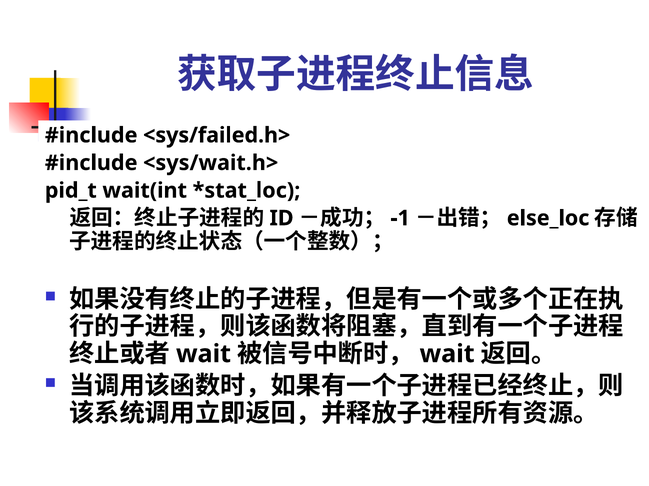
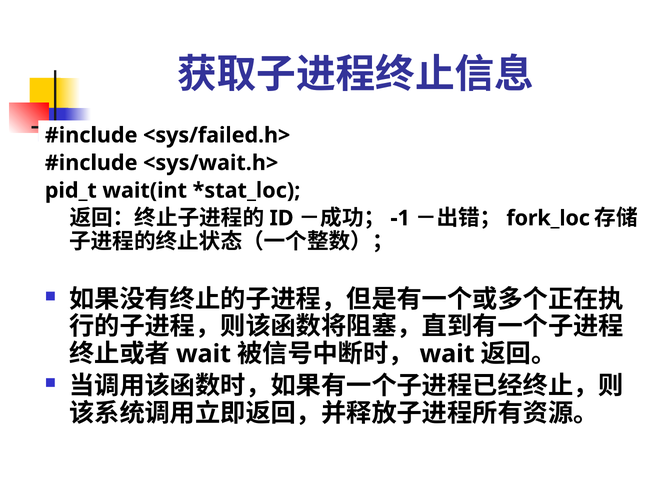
else_loc: else_loc -> fork_loc
